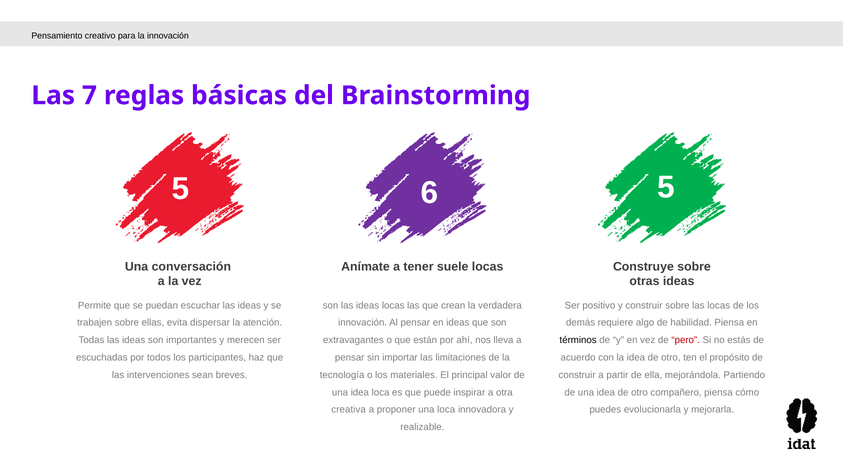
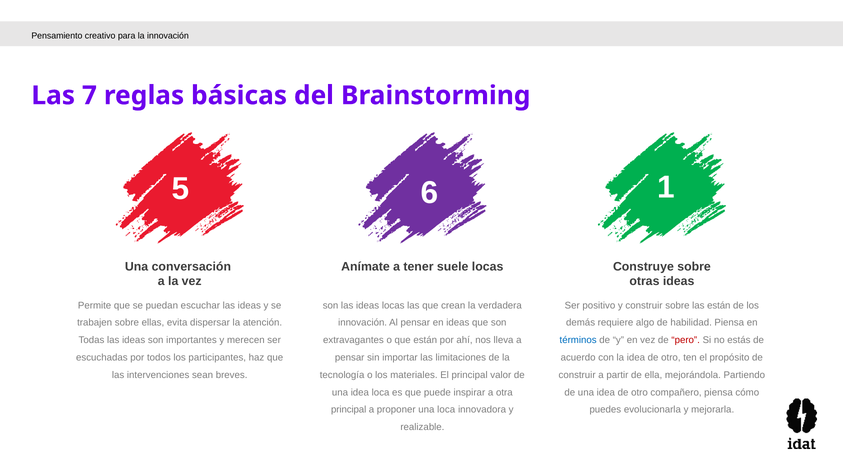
6 5: 5 -> 1
las locas: locas -> están
términos colour: black -> blue
creativa at (349, 410): creativa -> principal
